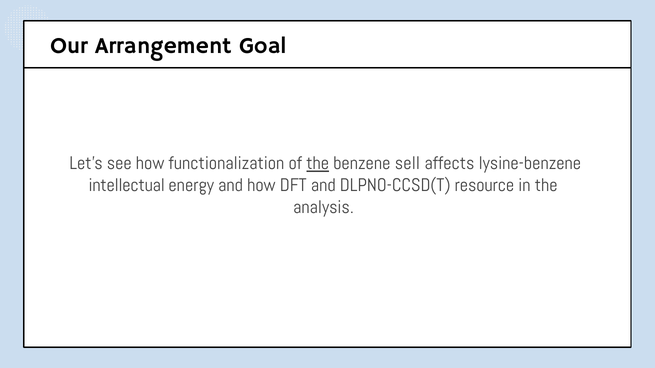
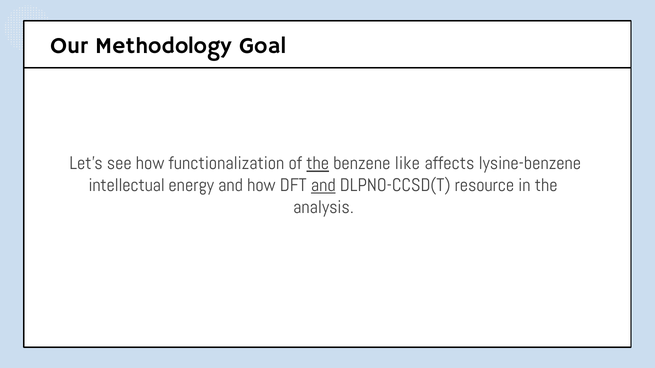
Arrangement: Arrangement -> Methodology
sell: sell -> like
and at (323, 185) underline: none -> present
